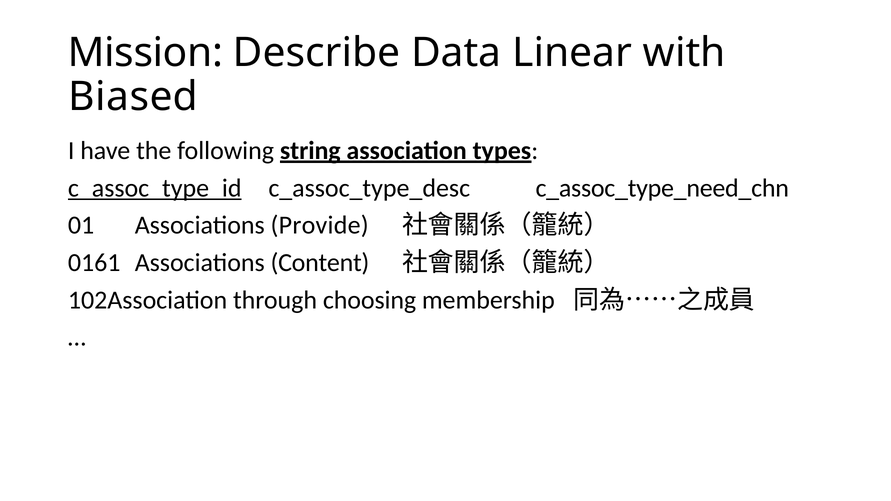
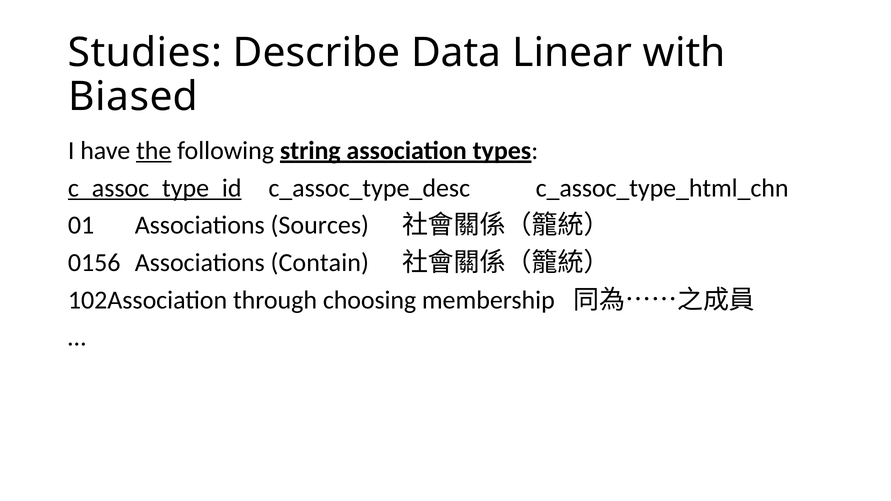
Mission: Mission -> Studies
the underline: none -> present
c_assoc_type_need_chn: c_assoc_type_need_chn -> c_assoc_type_html_chn
Provide: Provide -> Sources
0161: 0161 -> 0156
Content: Content -> Contain
